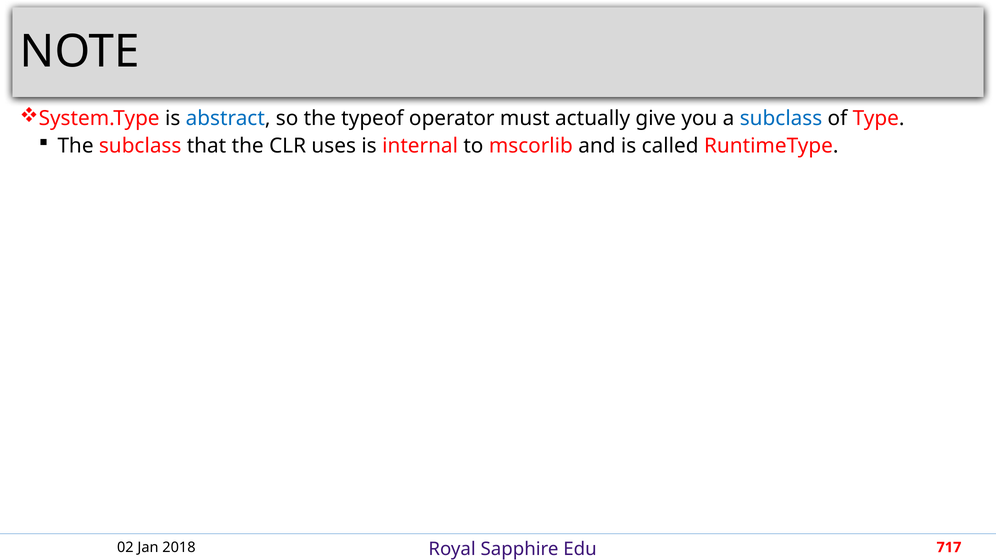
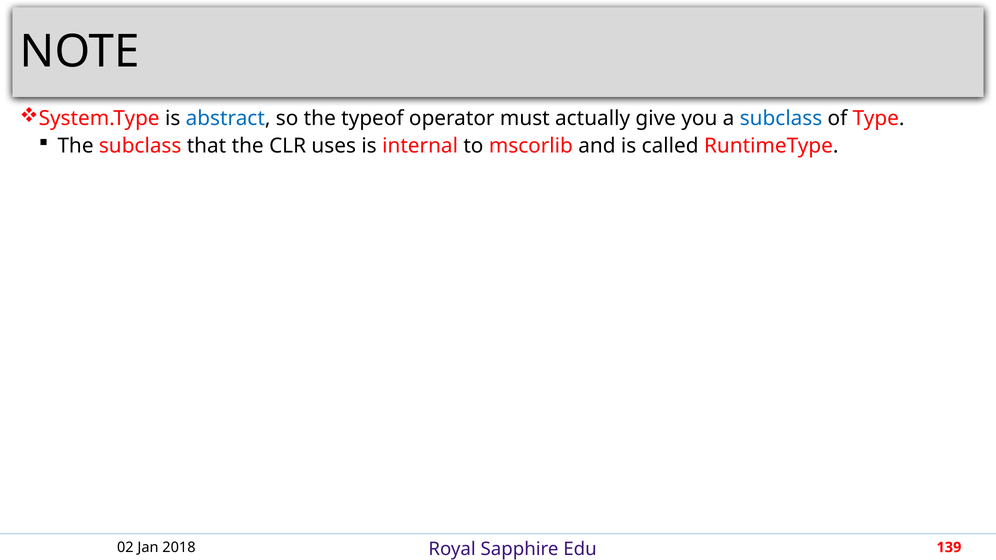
717: 717 -> 139
